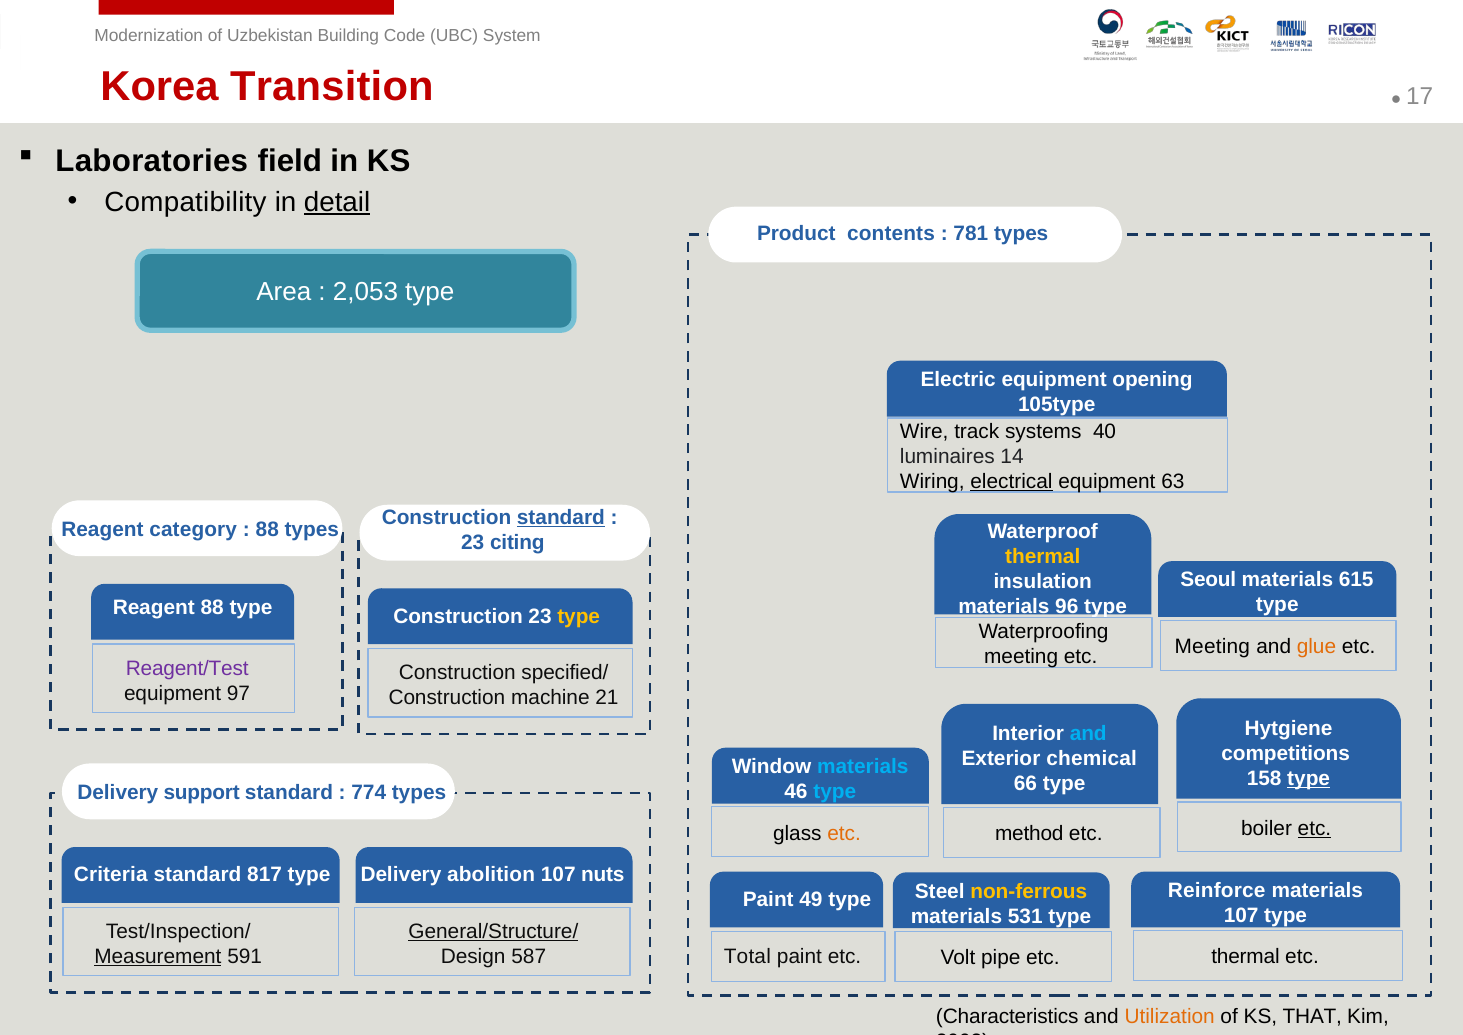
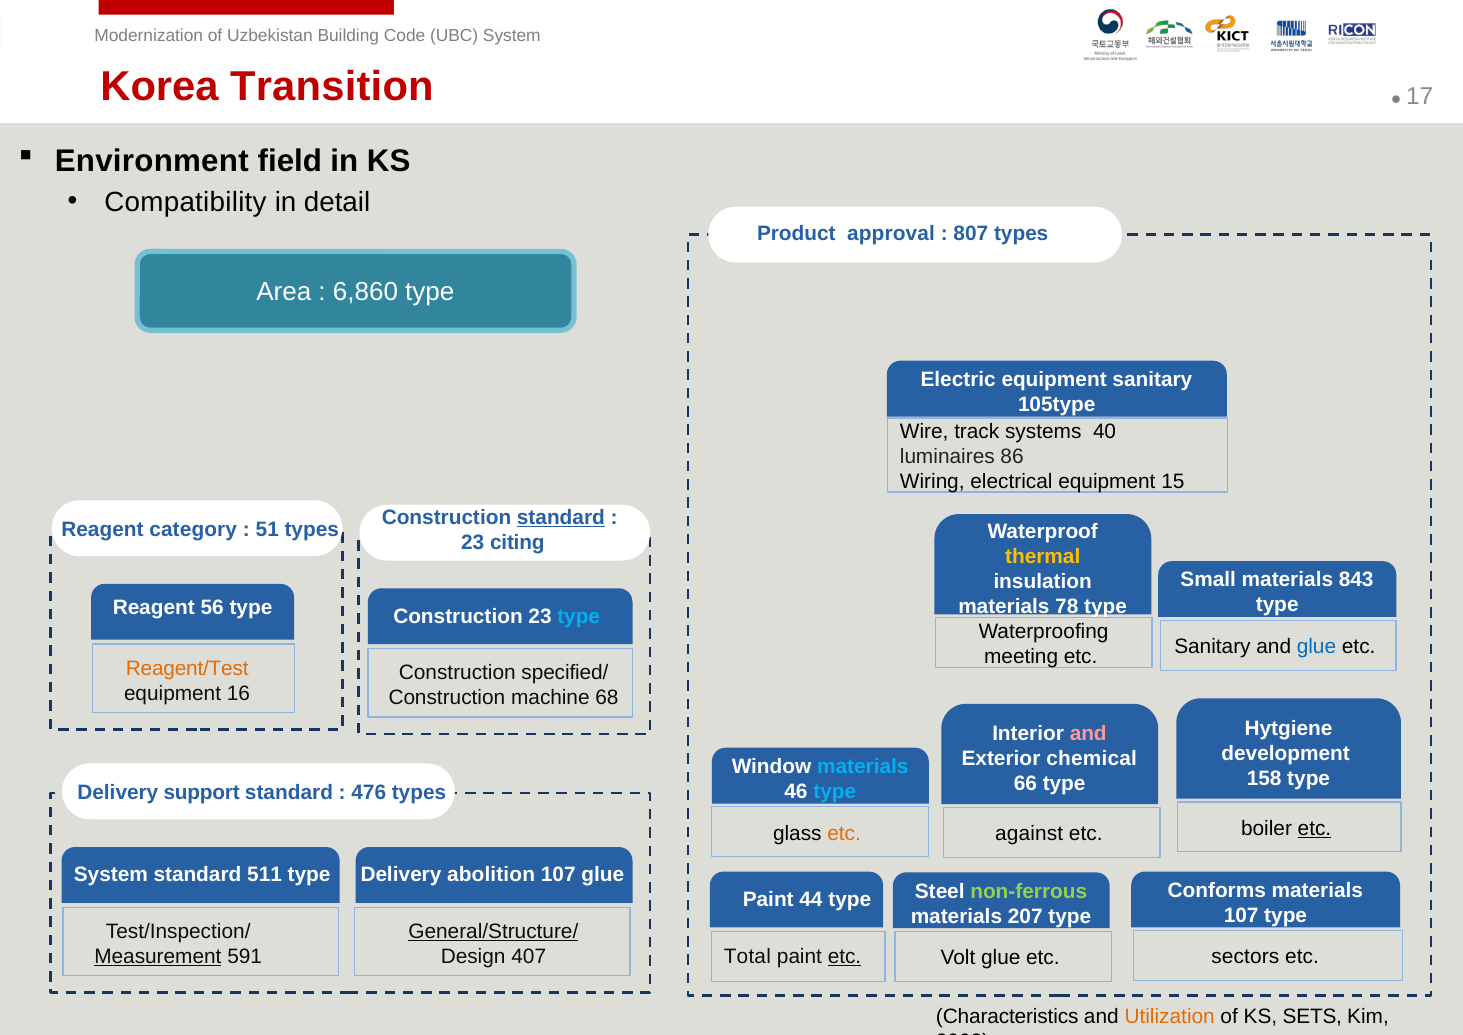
Laboratories: Laboratories -> Environment
detail underline: present -> none
contents: contents -> approval
781: 781 -> 807
2,053: 2,053 -> 6,860
equipment opening: opening -> sanitary
14: 14 -> 86
electrical underline: present -> none
63: 63 -> 15
88 at (267, 529): 88 -> 51
Seoul: Seoul -> Small
615: 615 -> 843
96: 96 -> 78
Reagent 88: 88 -> 56
type at (579, 616) colour: yellow -> light blue
Meeting at (1212, 646): Meeting -> Sanitary
glue at (1316, 646) colour: orange -> blue
Reagent/Test colour: purple -> orange
97: 97 -> 16
21: 21 -> 68
and at (1088, 734) colour: light blue -> pink
competitions: competitions -> development
type at (1309, 778) underline: present -> none
774: 774 -> 476
method: method -> against
Criteria at (111, 874): Criteria -> System
817: 817 -> 511
107 nuts: nuts -> glue
Reinforce: Reinforce -> Conforms
non-ferrous colour: yellow -> light green
49: 49 -> 44
531: 531 -> 207
etc at (845, 956) underline: none -> present
587: 587 -> 407
thermal at (1246, 957): thermal -> sectors
Volt pipe: pipe -> glue
THAT: THAT -> SETS
